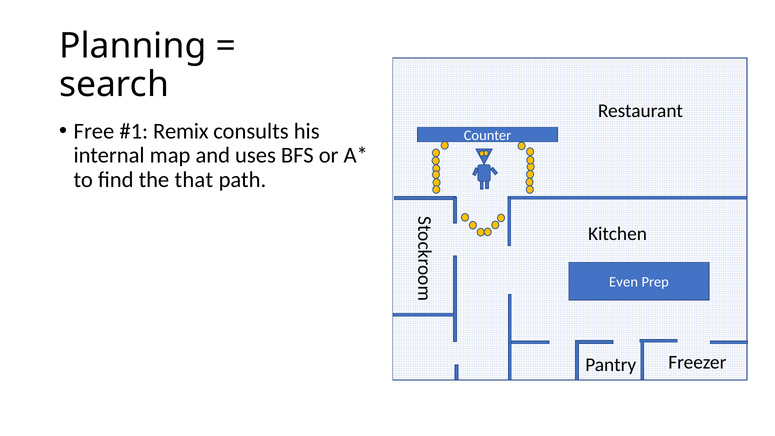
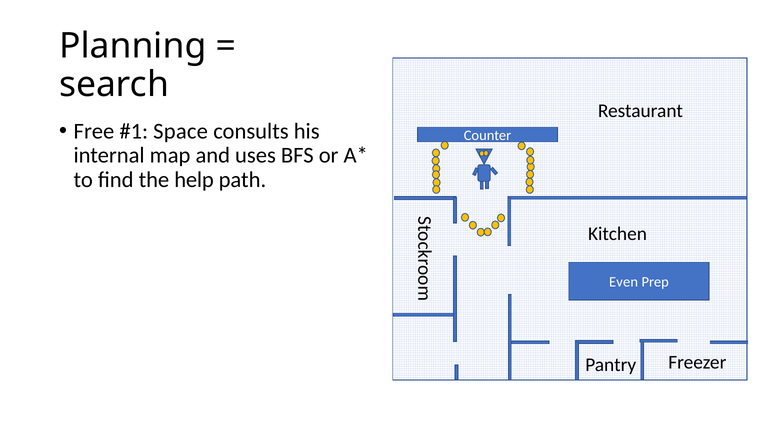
Remix: Remix -> Space
that: that -> help
